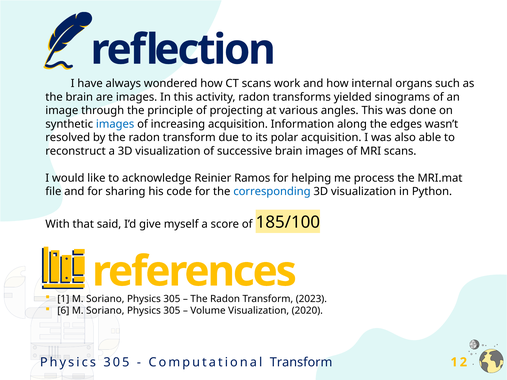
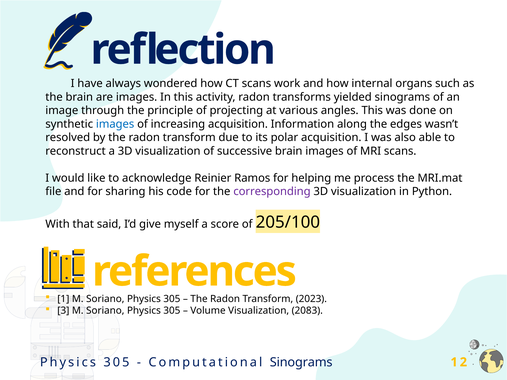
corresponding colour: blue -> purple
185/100: 185/100 -> 205/100
6: 6 -> 3
2020: 2020 -> 2083
Computational Transform: Transform -> Sinograms
